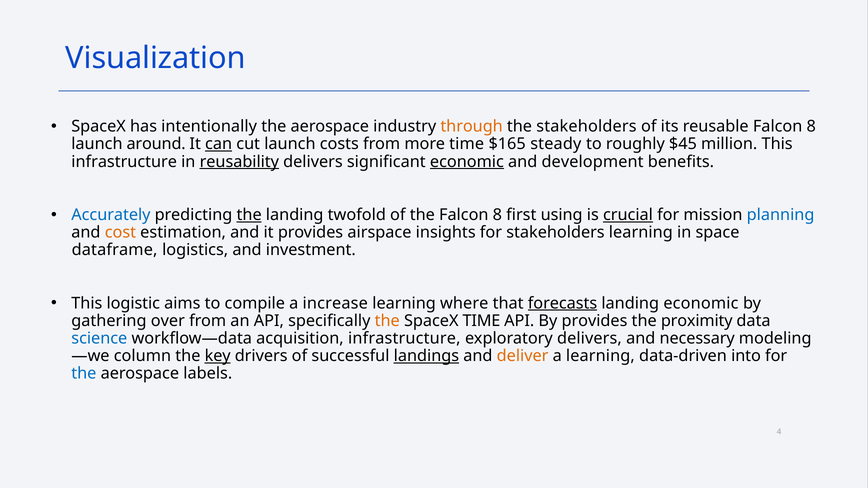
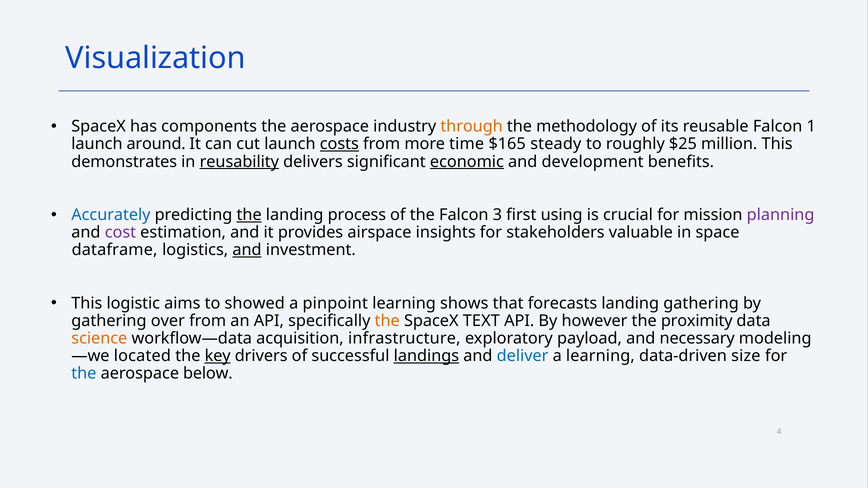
intentionally: intentionally -> components
the stakeholders: stakeholders -> methodology
reusable Falcon 8: 8 -> 1
can underline: present -> none
costs underline: none -> present
$45: $45 -> $25
infrastructure at (124, 162): infrastructure -> demonstrates
twofold: twofold -> process
the Falcon 8: 8 -> 3
crucial underline: present -> none
planning colour: blue -> purple
cost colour: orange -> purple
stakeholders learning: learning -> valuable
and at (247, 250) underline: none -> present
compile: compile -> showed
increase: increase -> pinpoint
where: where -> shows
forecasts underline: present -> none
landing economic: economic -> gathering
SpaceX TIME: TIME -> TEXT
By provides: provides -> however
science colour: blue -> orange
exploratory delivers: delivers -> payload
column: column -> located
deliver colour: orange -> blue
into: into -> size
labels: labels -> below
